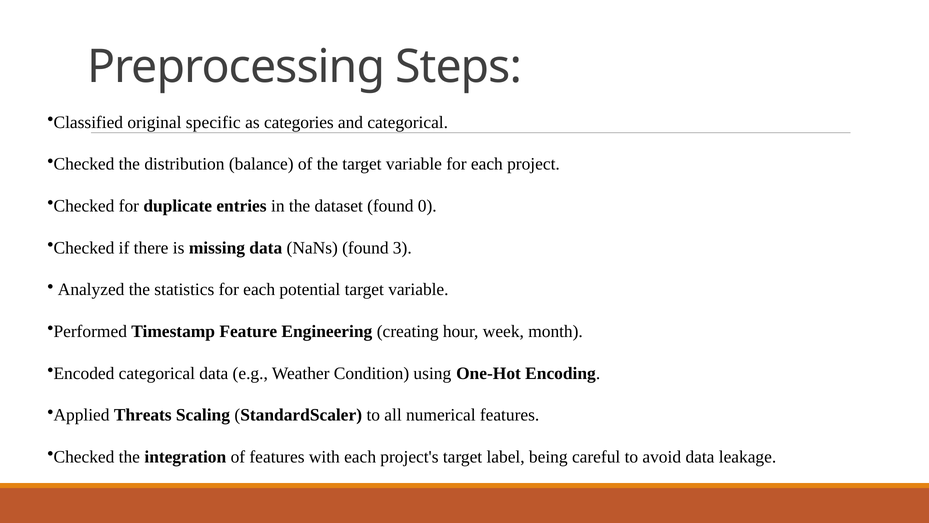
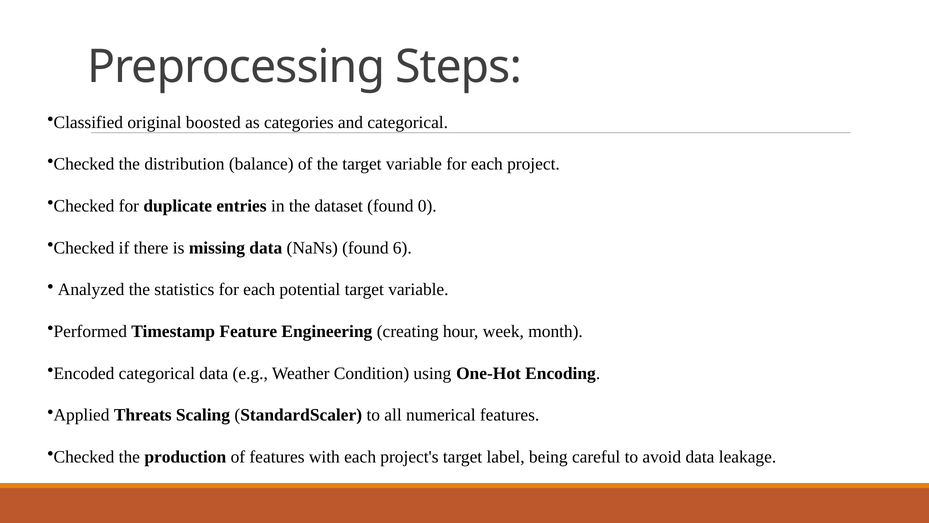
specific: specific -> boosted
3: 3 -> 6
integration: integration -> production
